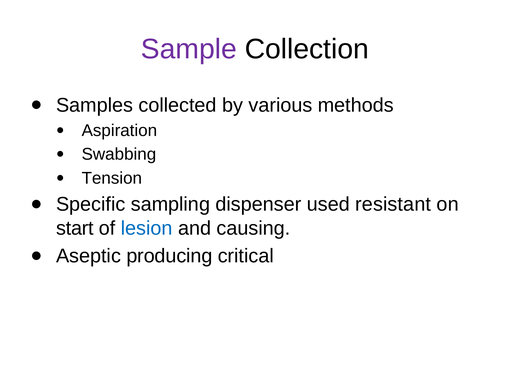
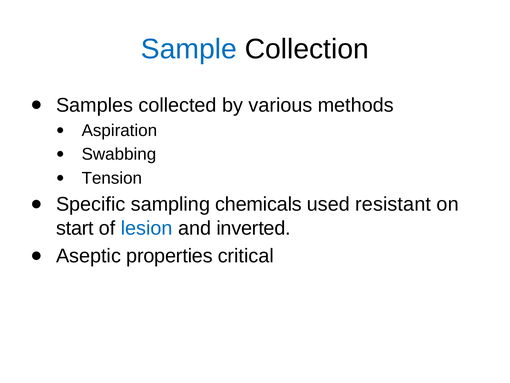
Sample colour: purple -> blue
dispenser: dispenser -> chemicals
causing: causing -> inverted
producing: producing -> properties
